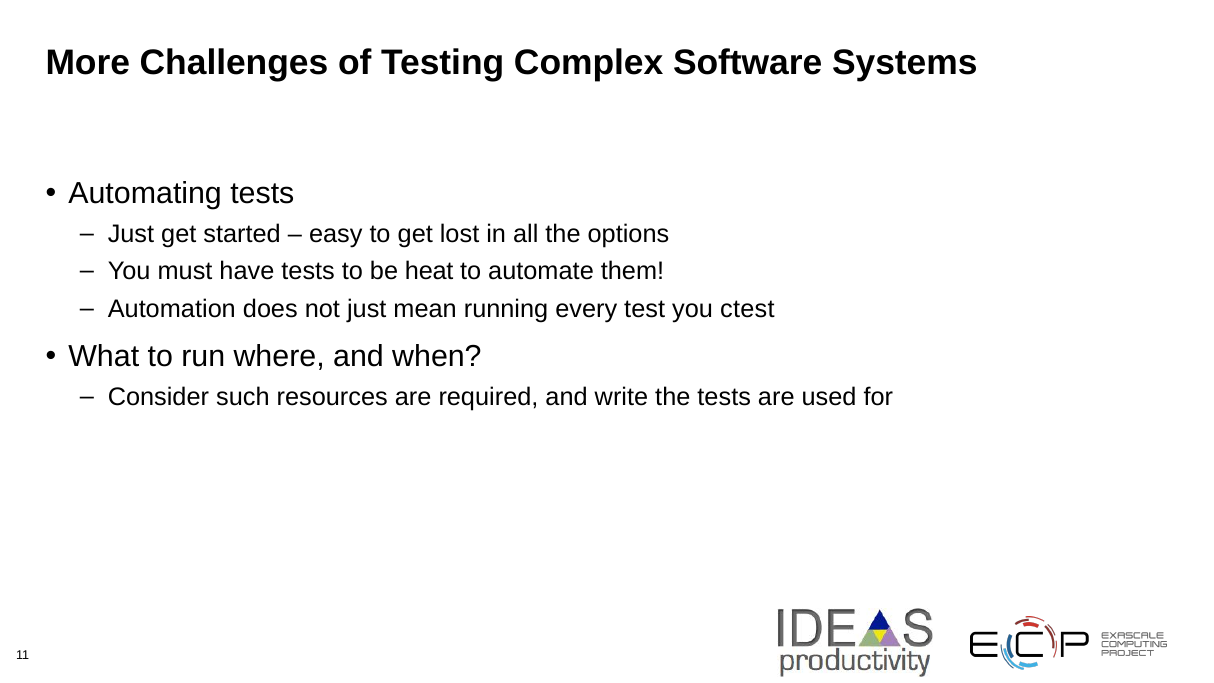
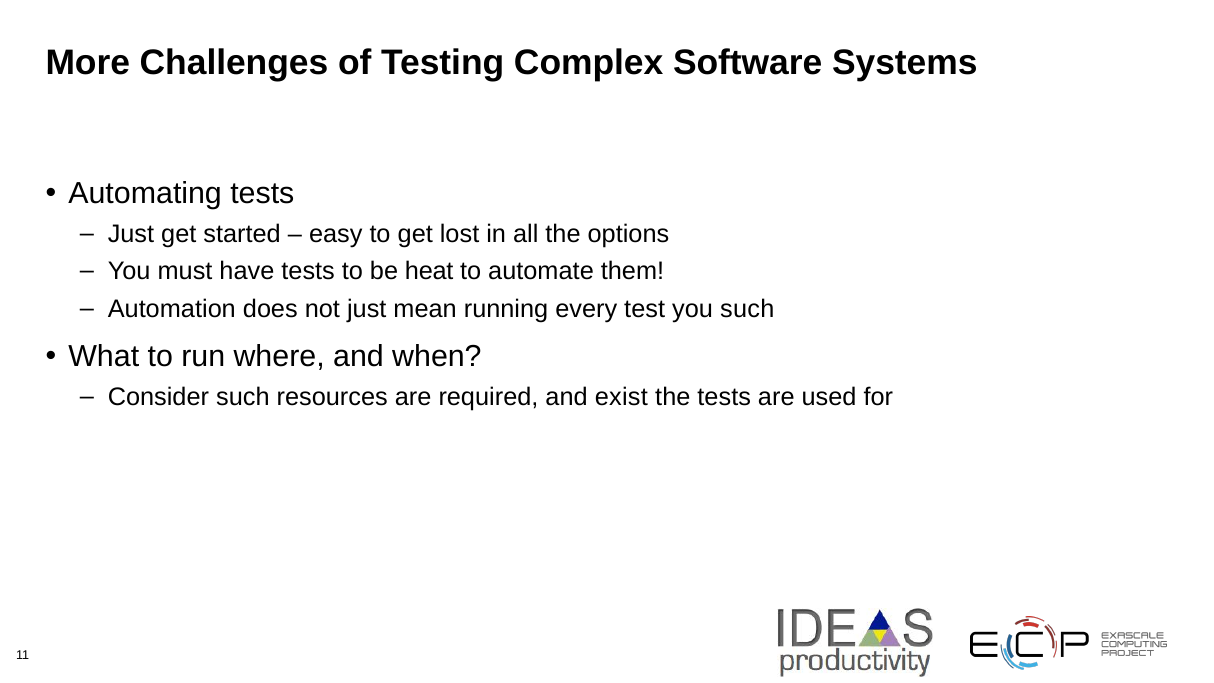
you ctest: ctest -> such
write: write -> exist
